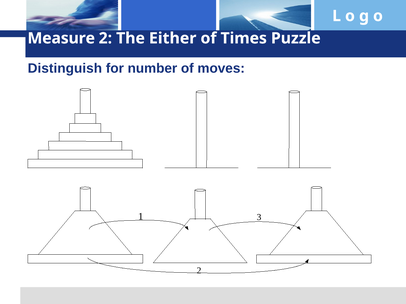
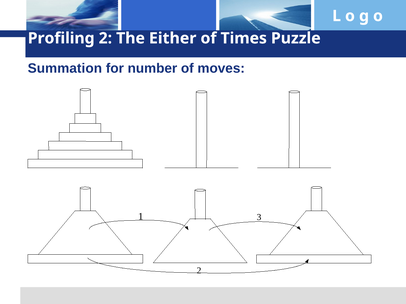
Measure: Measure -> Profiling
Distinguish: Distinguish -> Summation
